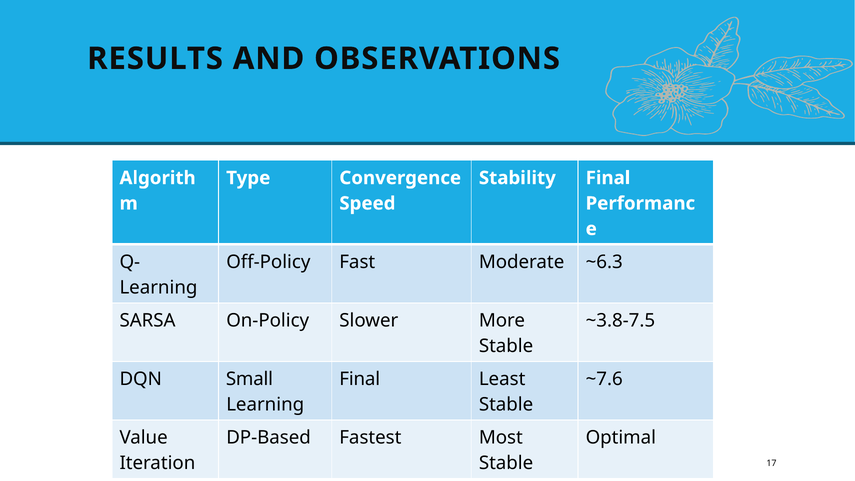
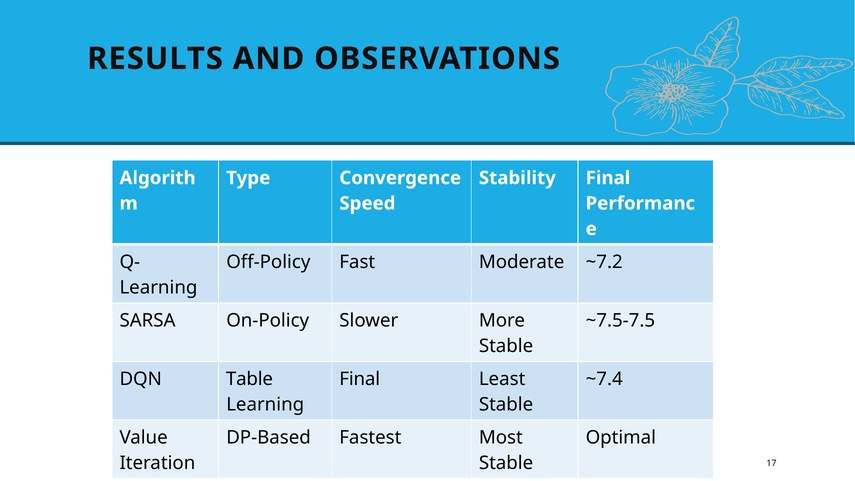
~6.3: ~6.3 -> ~7.2
~3.8-7.5: ~3.8-7.5 -> ~7.5-7.5
Small: Small -> Table
~7.6: ~7.6 -> ~7.4
